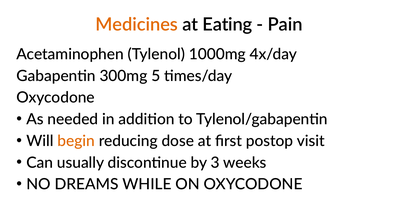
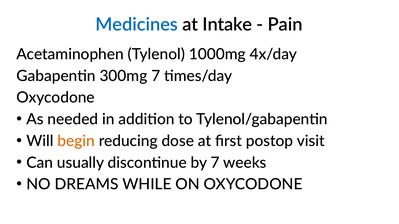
Medicines colour: orange -> blue
Eating: Eating -> Intake
300mg 5: 5 -> 7
by 3: 3 -> 7
